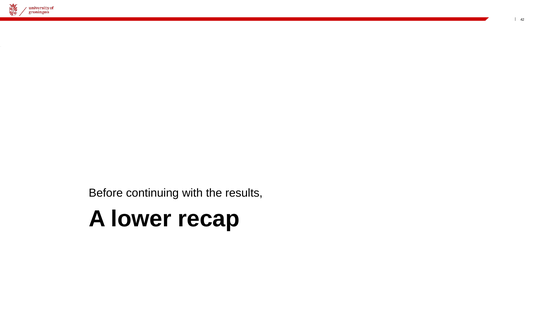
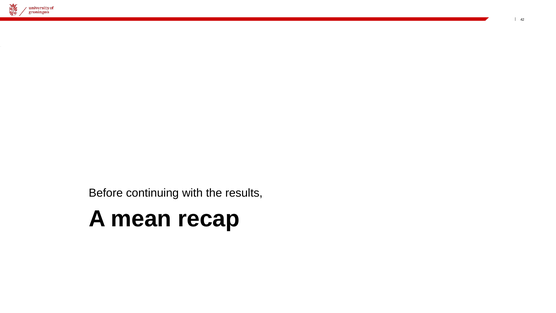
lower: lower -> mean
